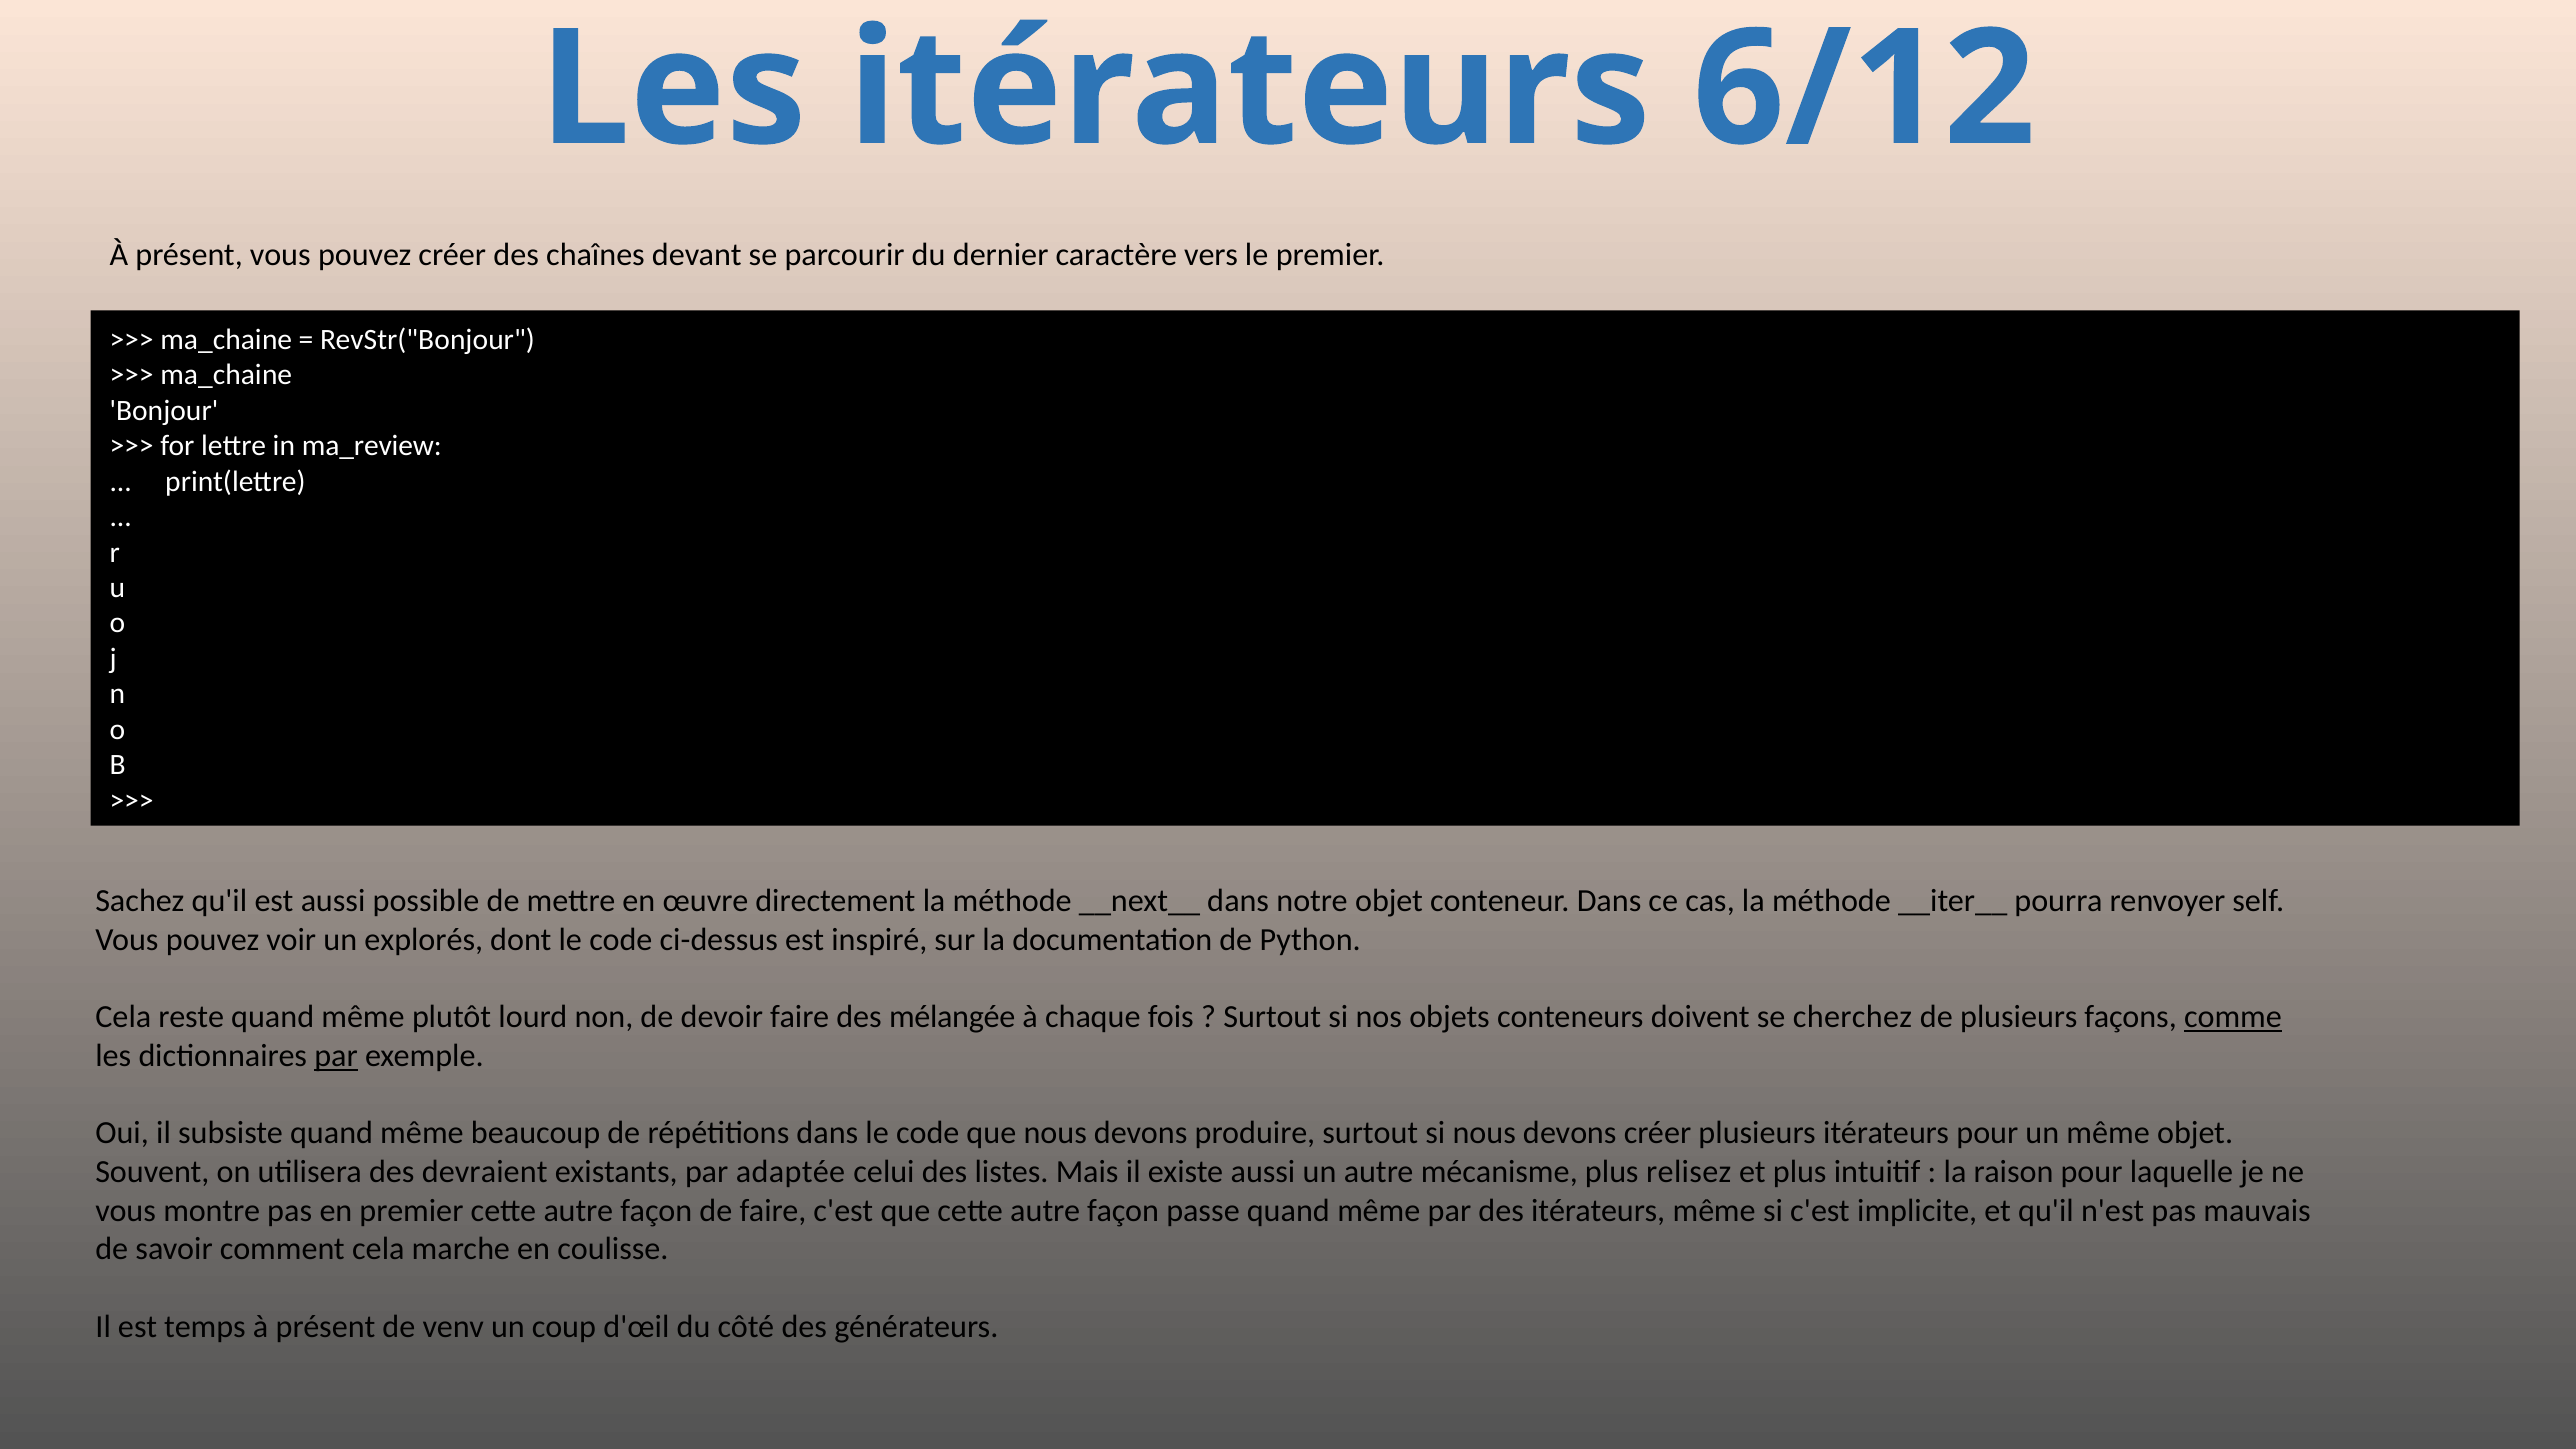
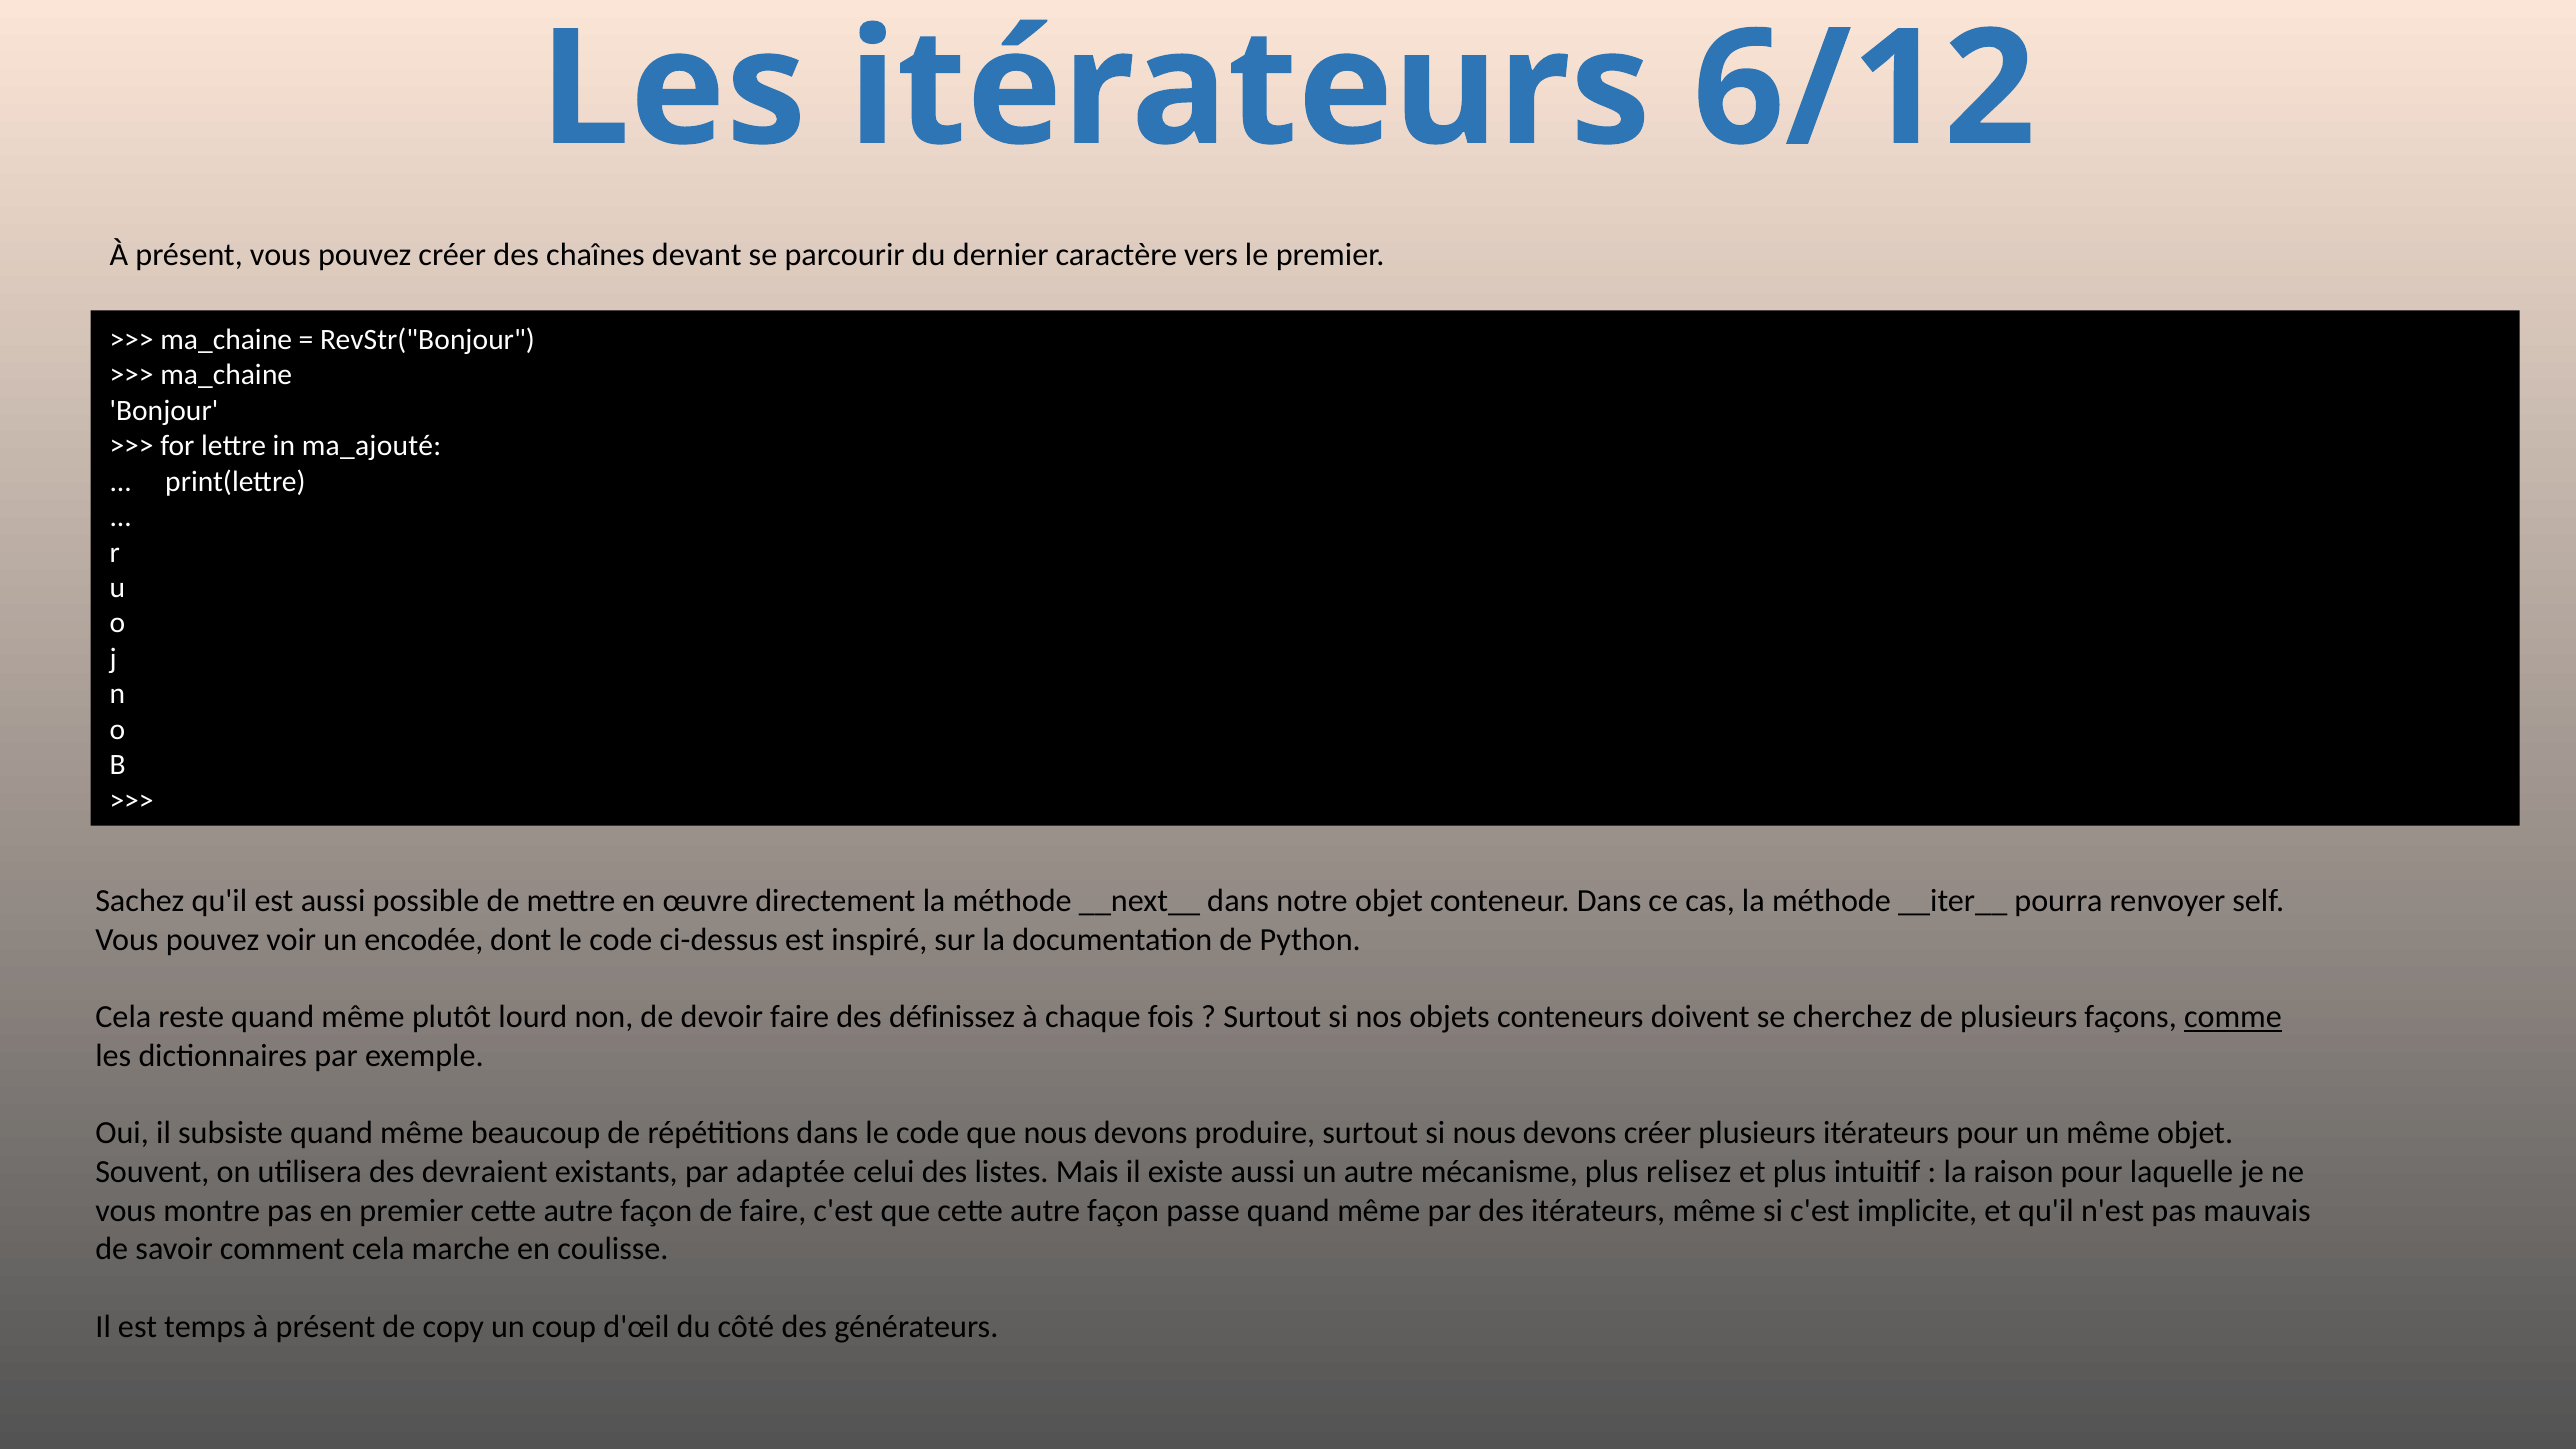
ma_review: ma_review -> ma_ajouté
explorés: explorés -> encodée
mélangée: mélangée -> définissez
par at (336, 1056) underline: present -> none
venv: venv -> copy
